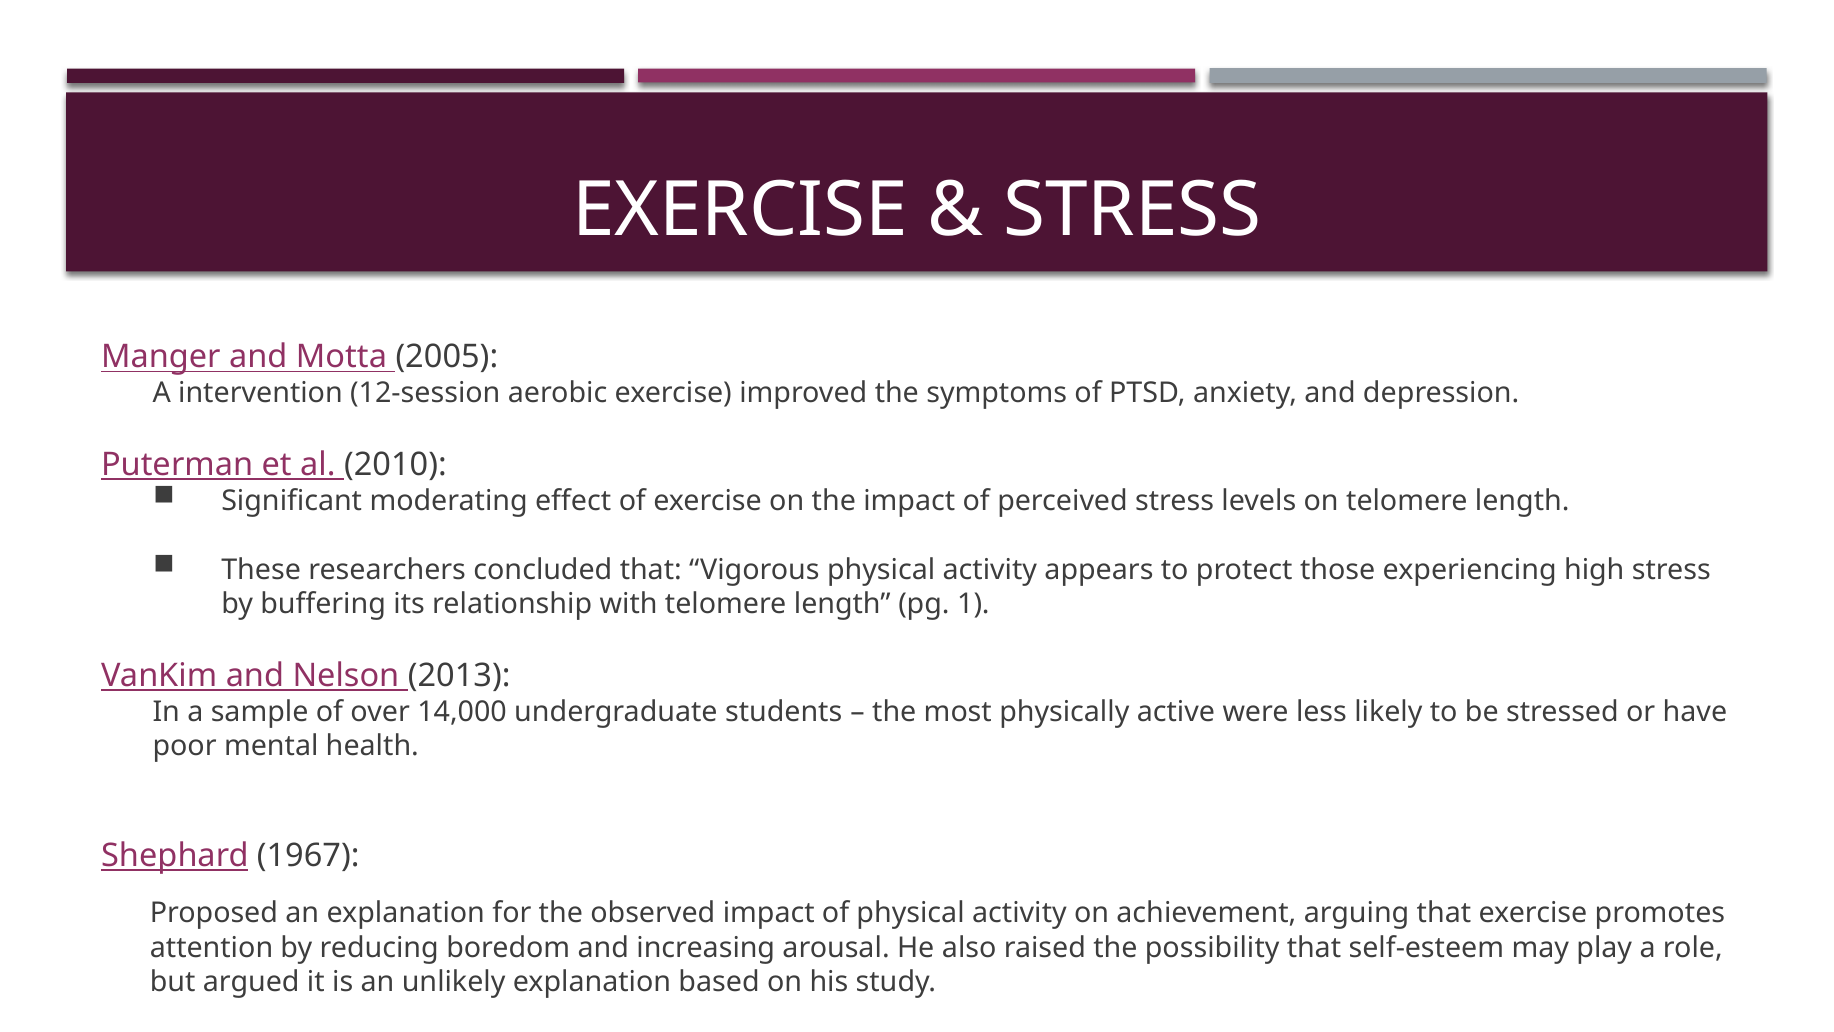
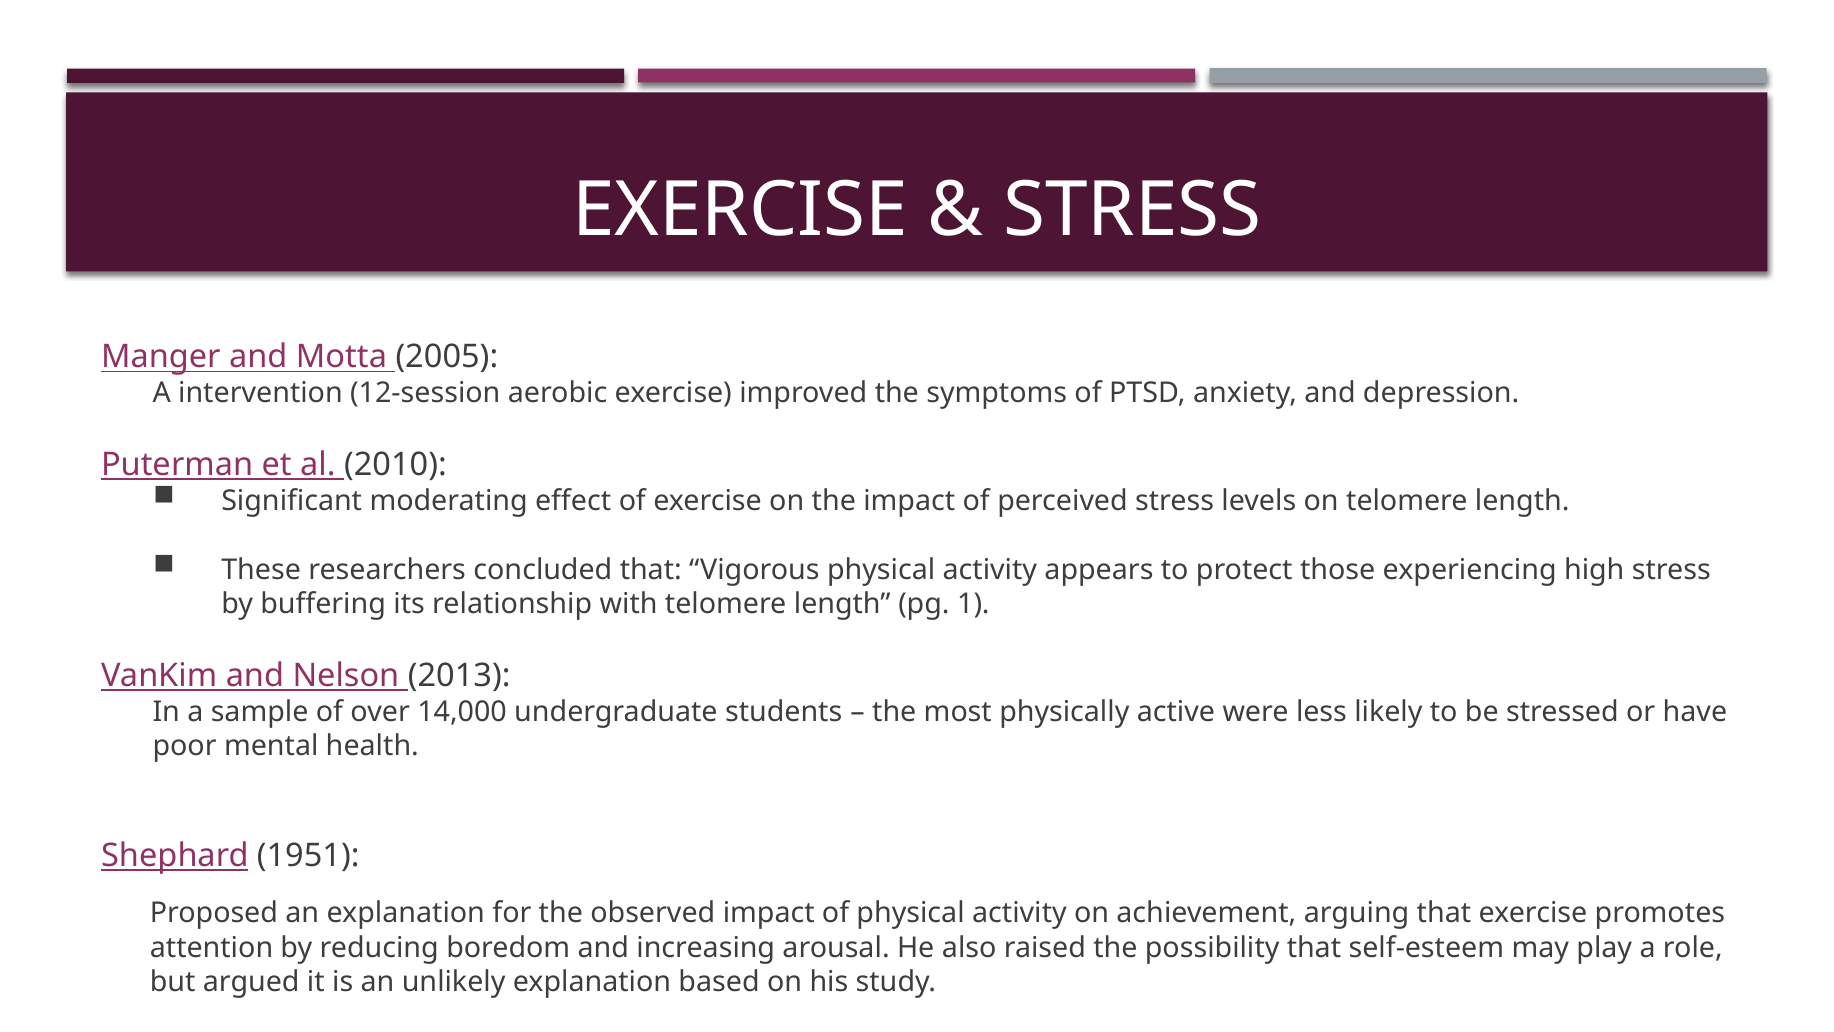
1967: 1967 -> 1951
